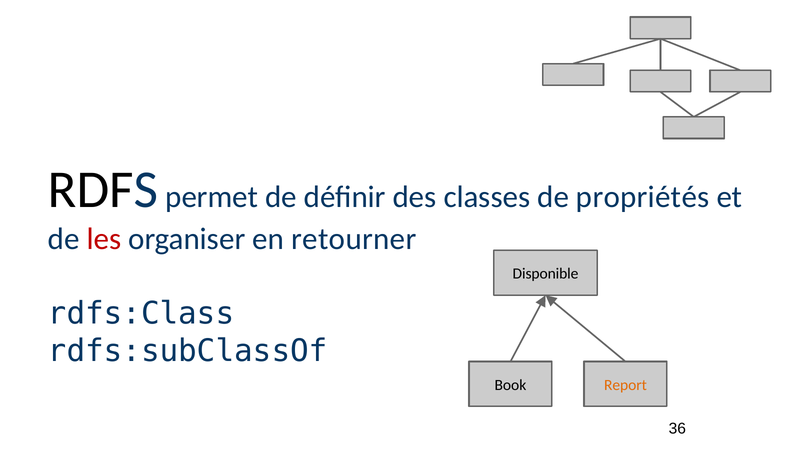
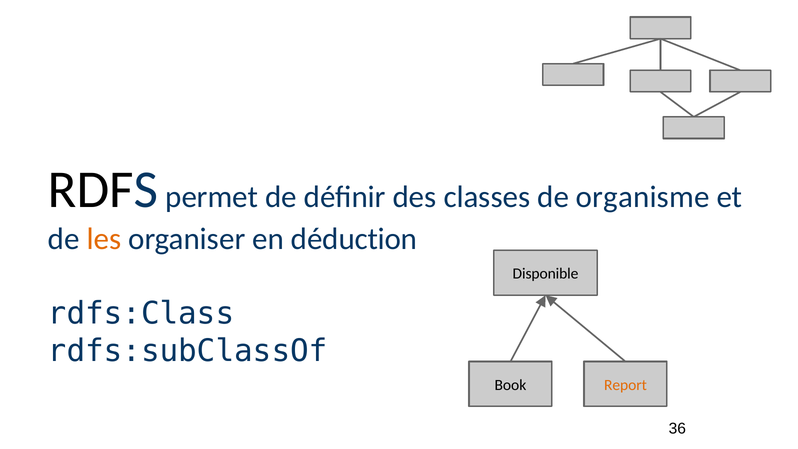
propriétés: propriétés -> organisme
les colour: red -> orange
retourner: retourner -> déduction
